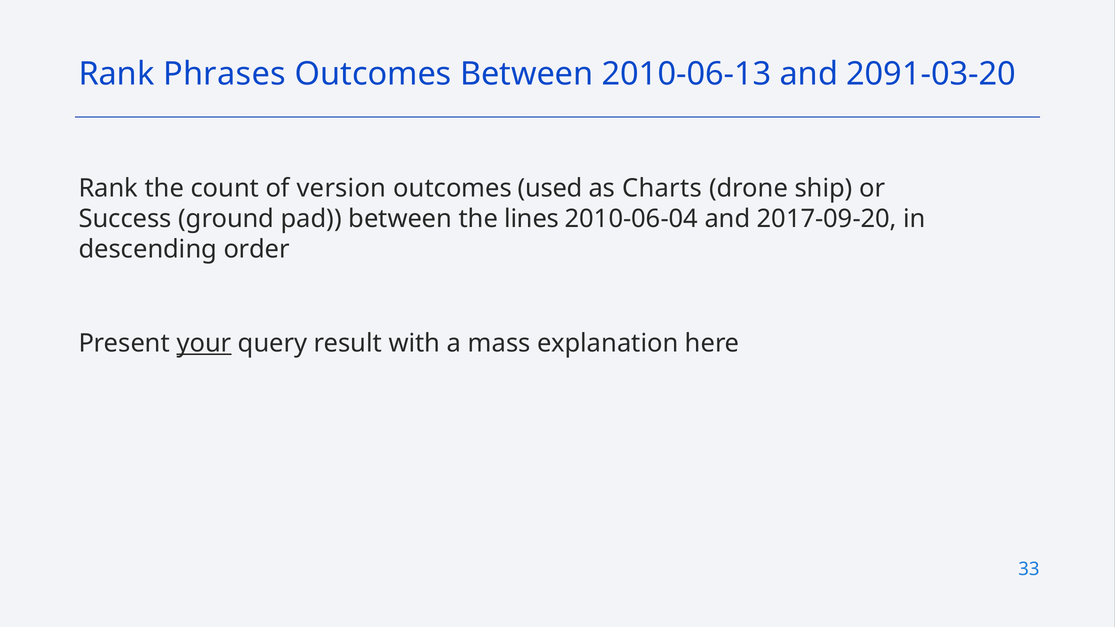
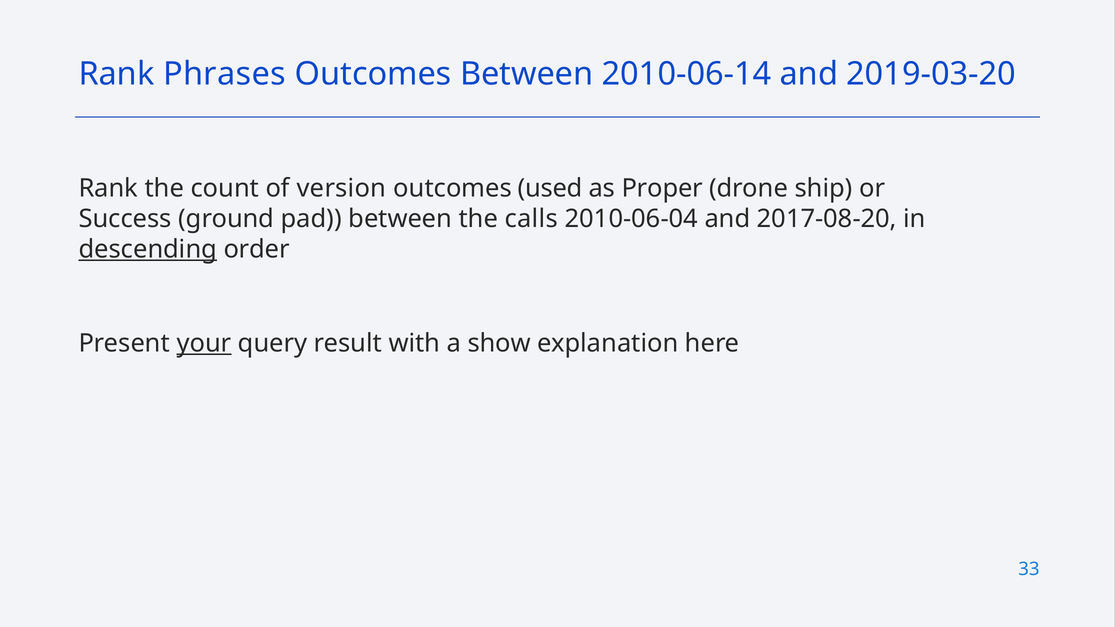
2010-06-13: 2010-06-13 -> 2010-06-14
2091-03-20: 2091-03-20 -> 2019-03-20
Charts: Charts -> Proper
lines: lines -> calls
2017-09-20: 2017-09-20 -> 2017-08-20
descending underline: none -> present
mass: mass -> show
